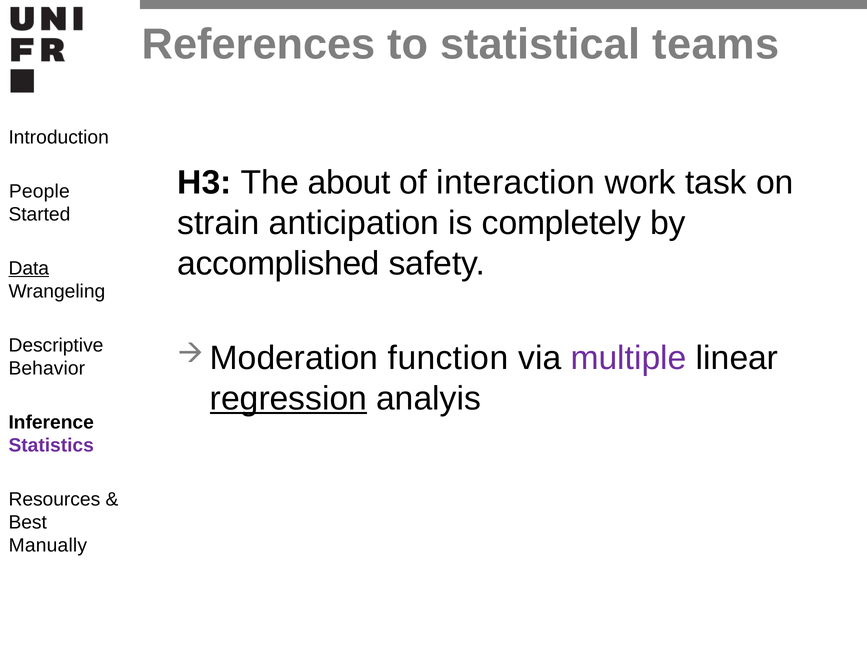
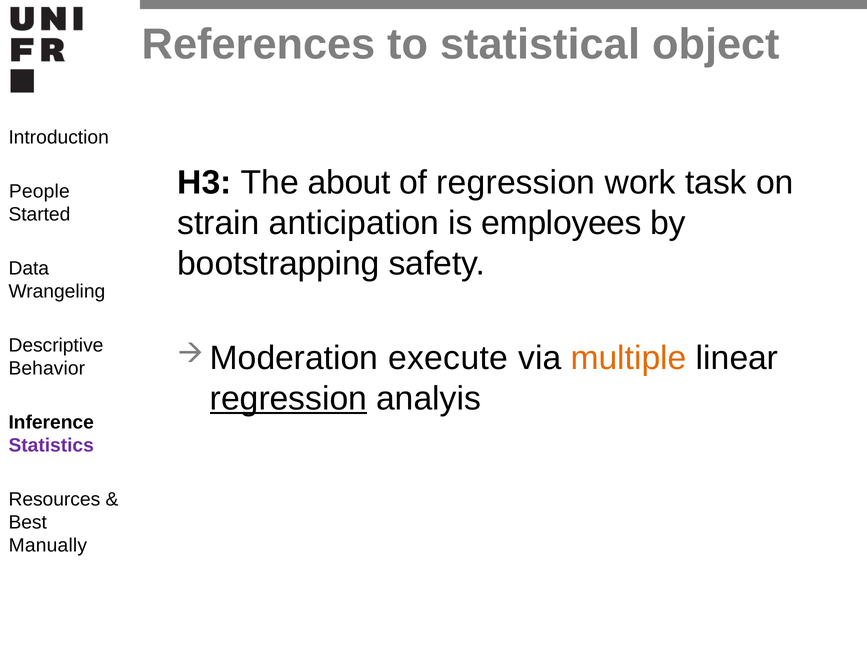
teams: teams -> object
of interaction: interaction -> regression
completely: completely -> employees
accomplished: accomplished -> bootstrapping
Data underline: present -> none
function: function -> execute
multiple colour: purple -> orange
